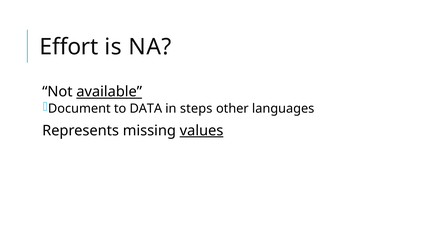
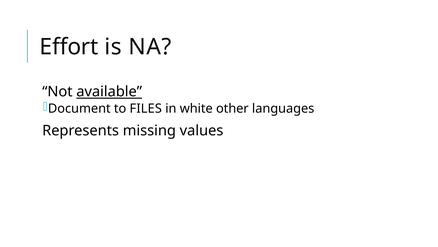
DATA: DATA -> FILES
steps: steps -> white
values underline: present -> none
